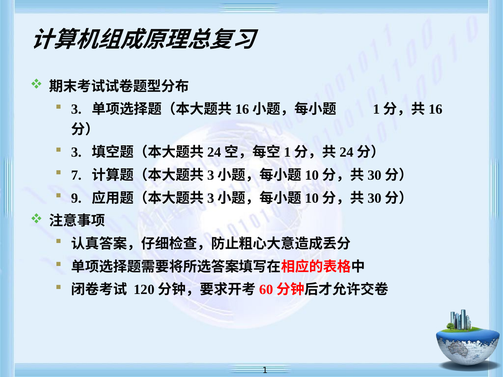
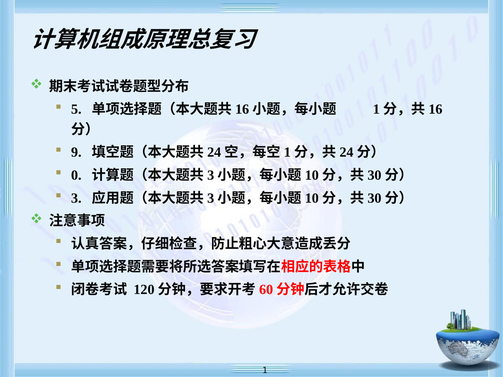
3 at (76, 109): 3 -> 5
3 at (76, 152): 3 -> 9
7: 7 -> 0
9: 9 -> 3
